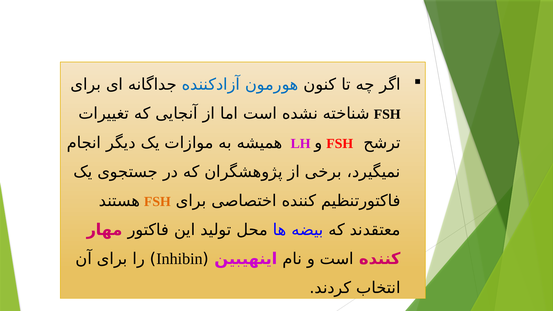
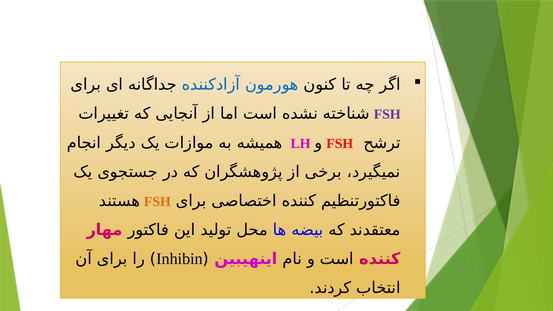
FSH at (387, 114) colour: black -> purple
